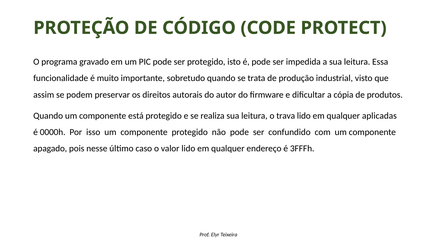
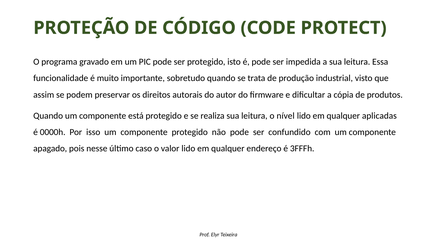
trava: trava -> nível
